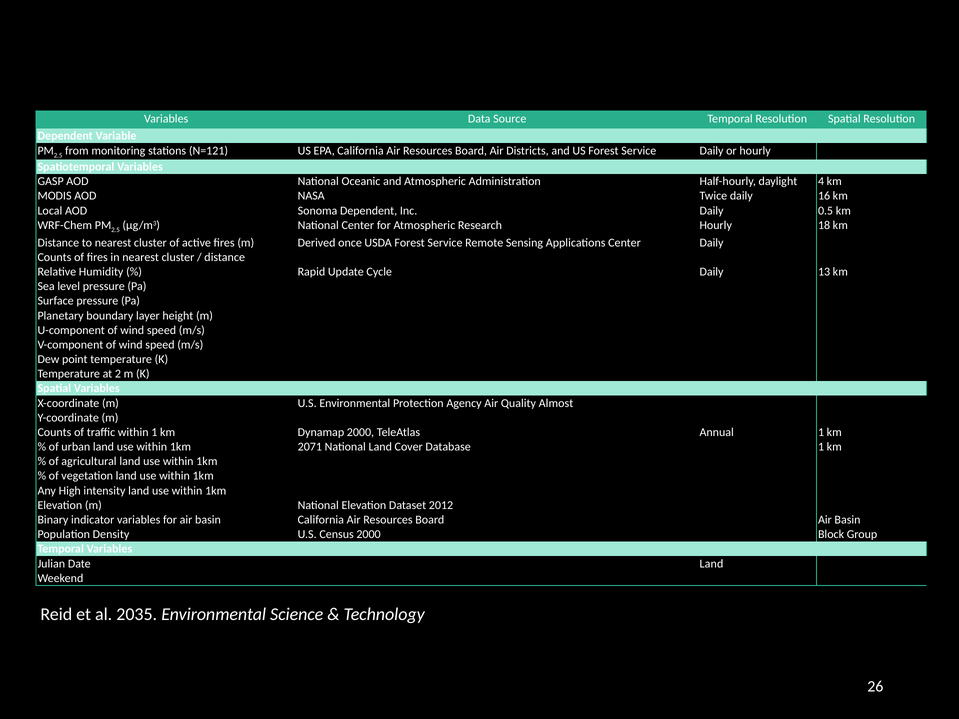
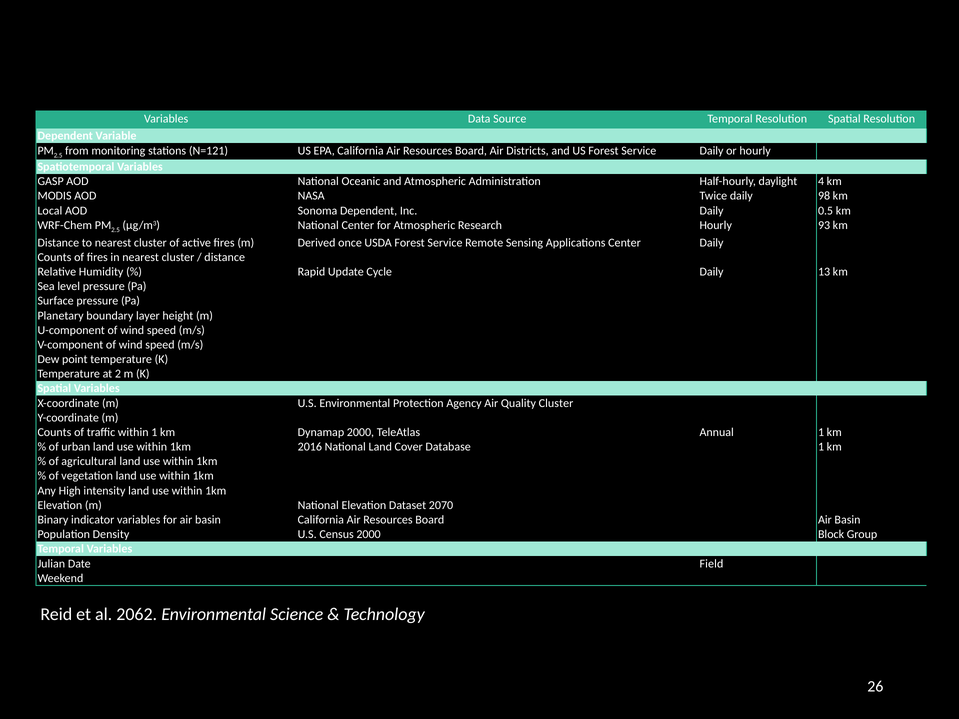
16: 16 -> 98
18: 18 -> 93
Quality Almost: Almost -> Cluster
2071: 2071 -> 2016
2012: 2012 -> 2070
Land at (711, 564): Land -> Field
2035: 2035 -> 2062
